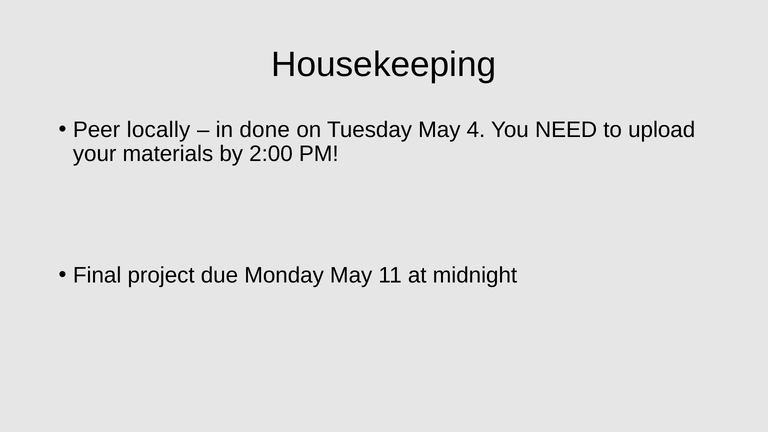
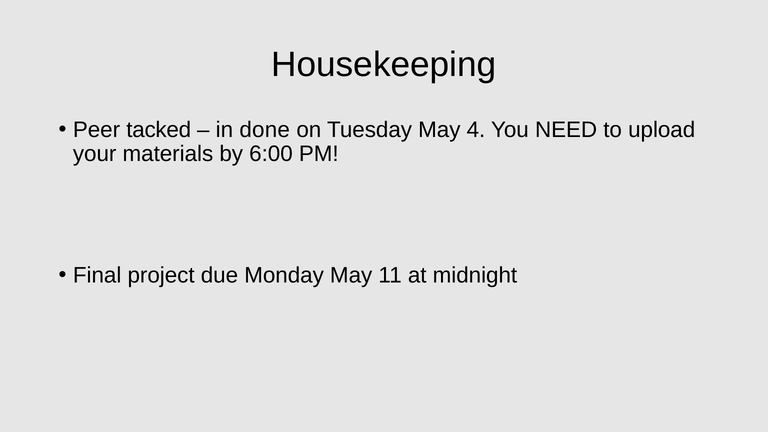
locally: locally -> tacked
2:00: 2:00 -> 6:00
